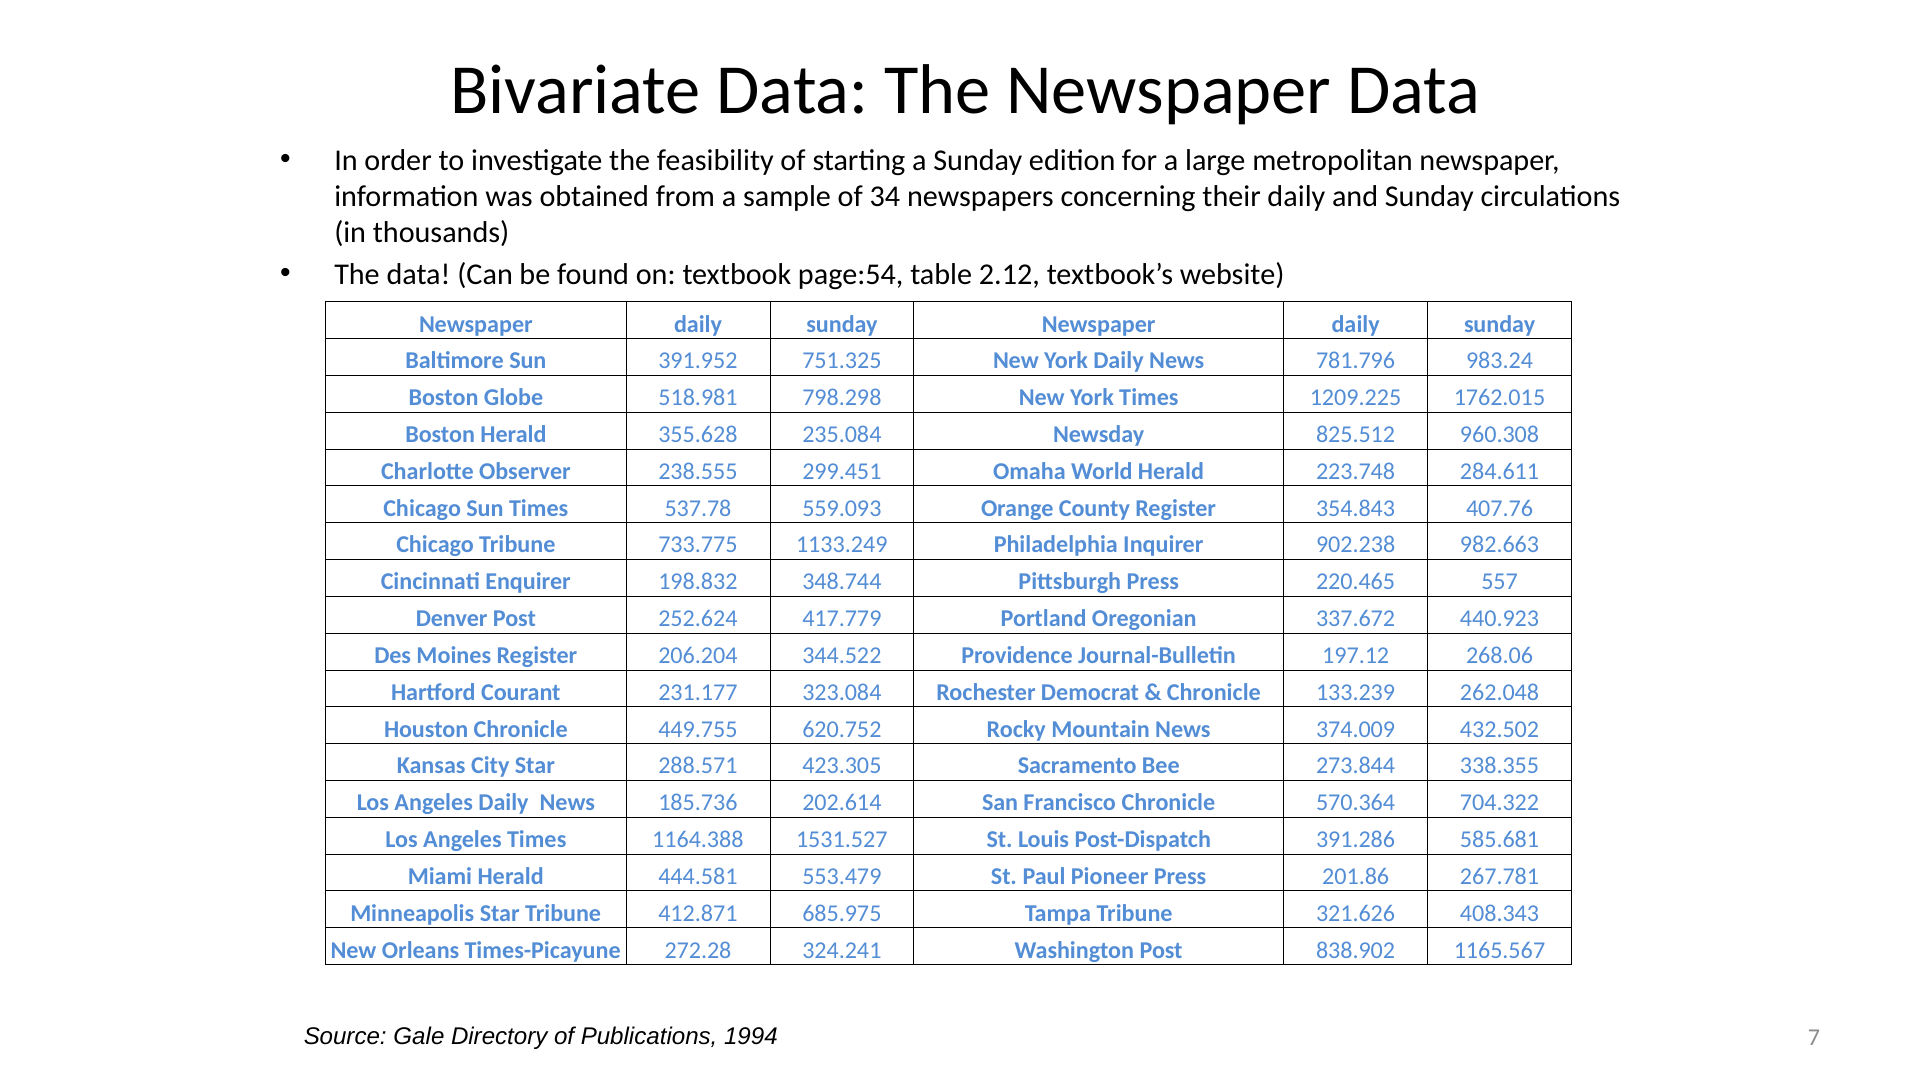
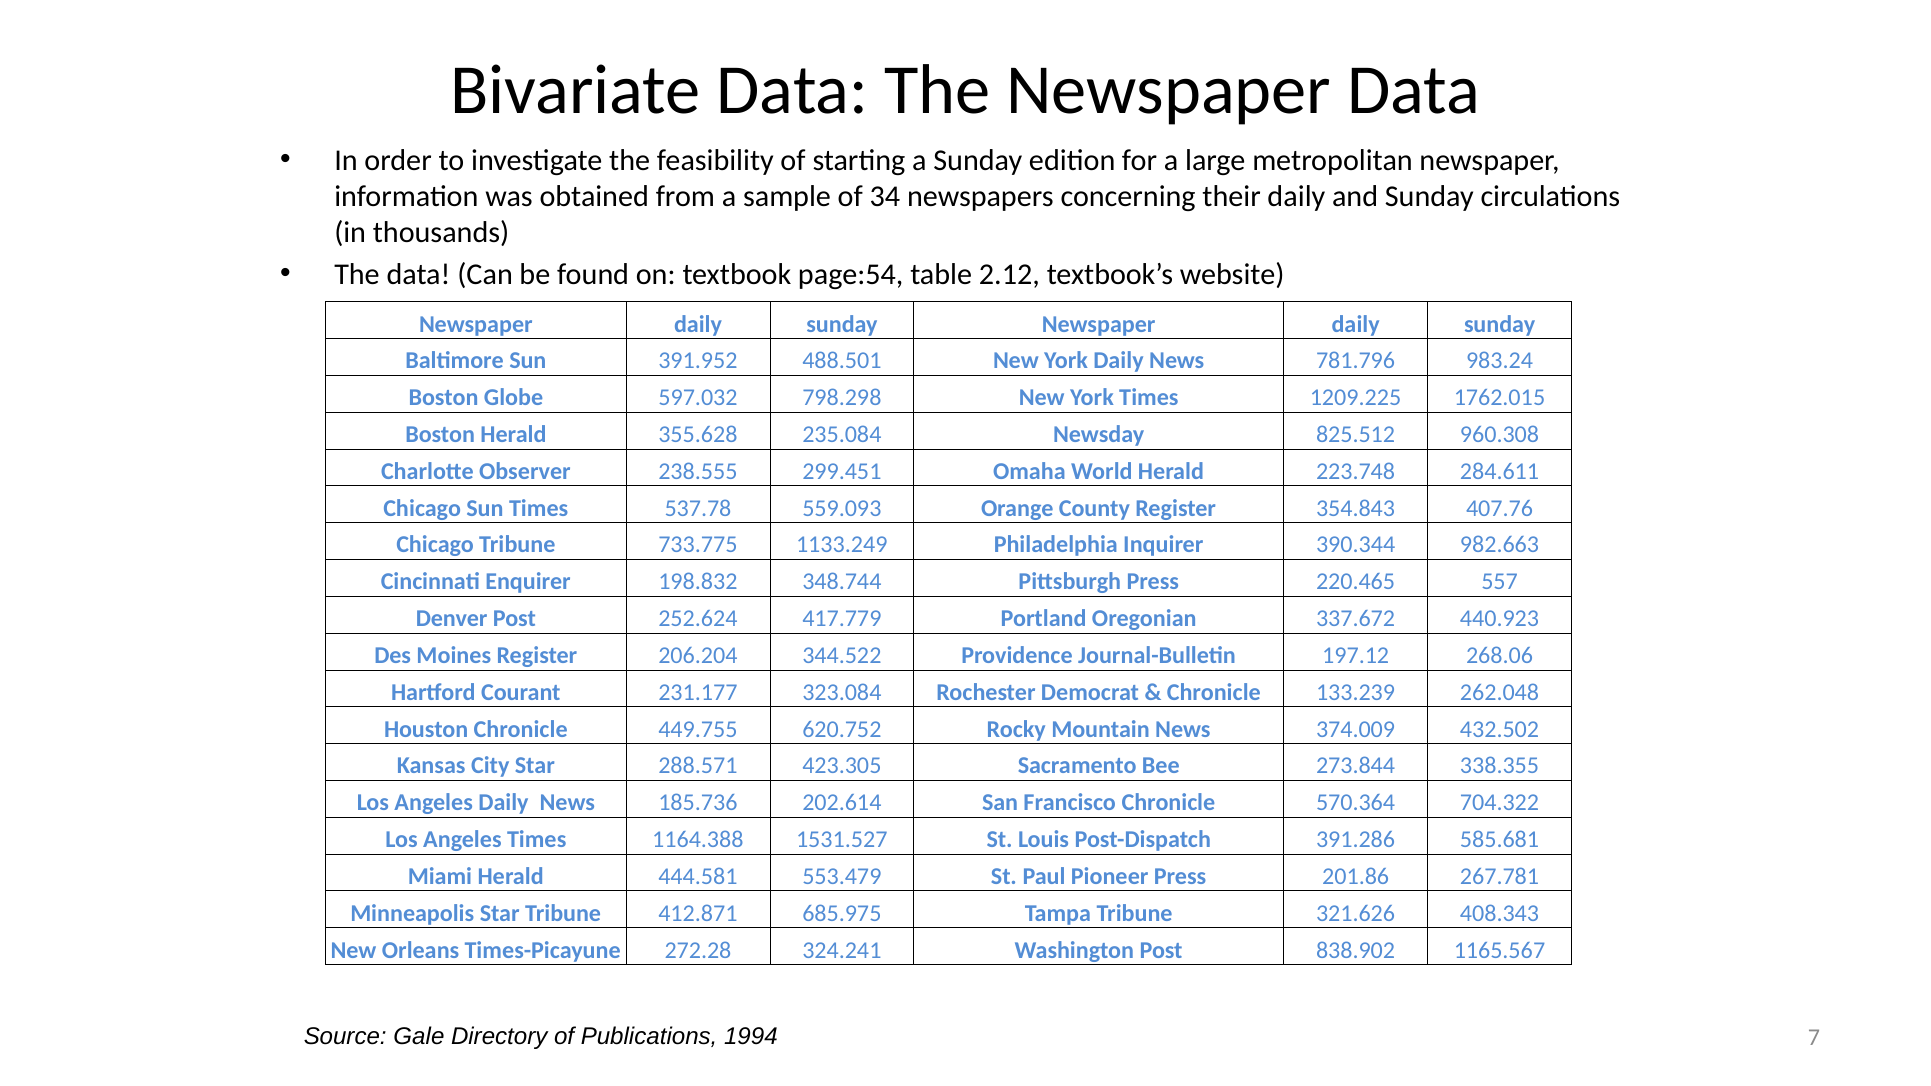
751.325: 751.325 -> 488.501
518.981: 518.981 -> 597.032
902.238: 902.238 -> 390.344
